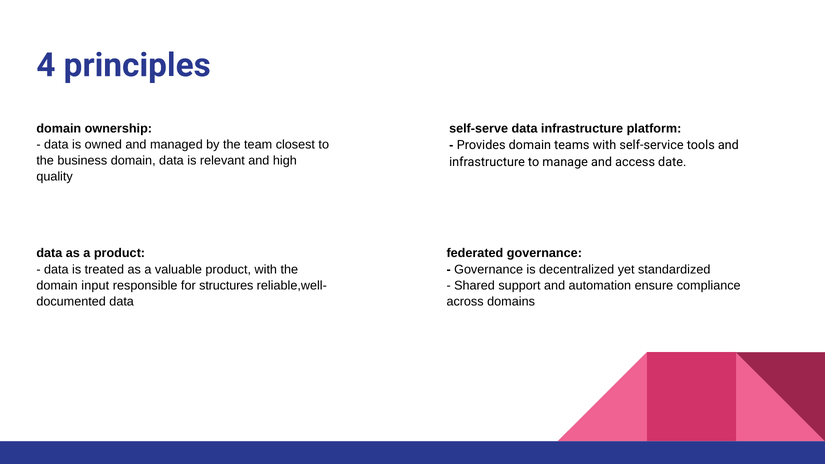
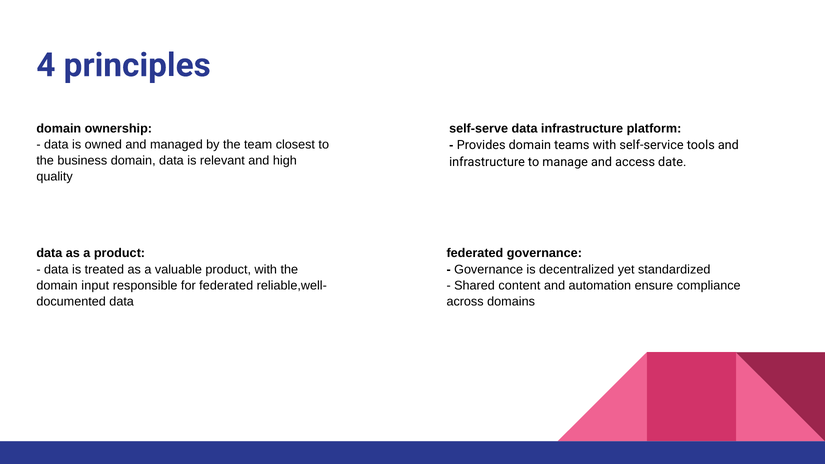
for structures: structures -> federated
support: support -> content
